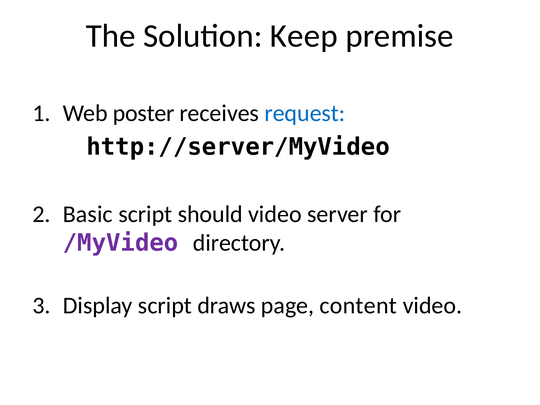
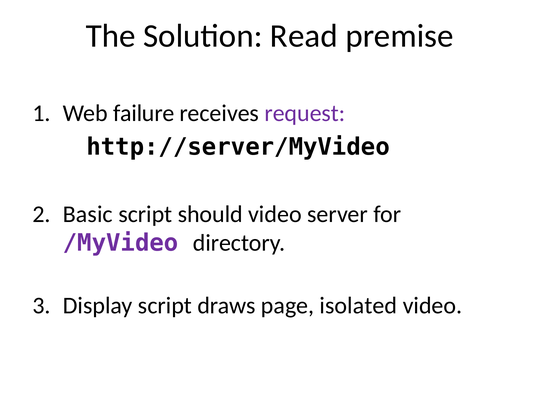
Keep: Keep -> Read
poster: poster -> failure
request colour: blue -> purple
content: content -> isolated
